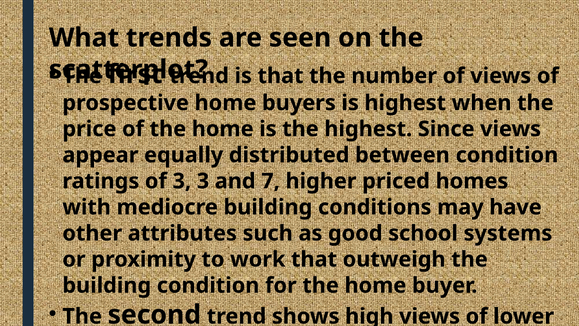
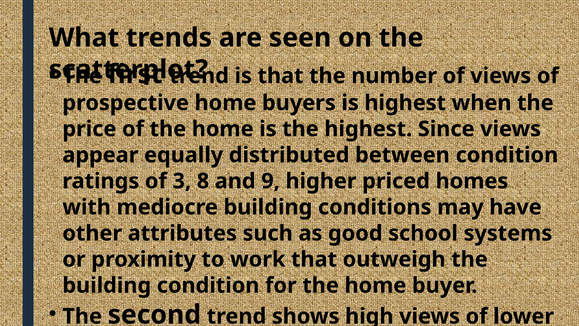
3 3: 3 -> 8
7: 7 -> 9
